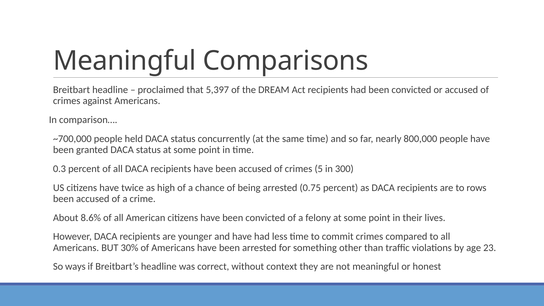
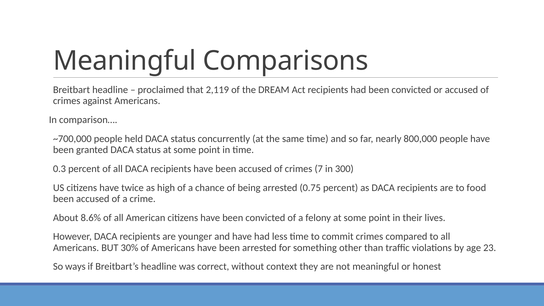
5,397: 5,397 -> 2,119
5: 5 -> 7
rows: rows -> food
